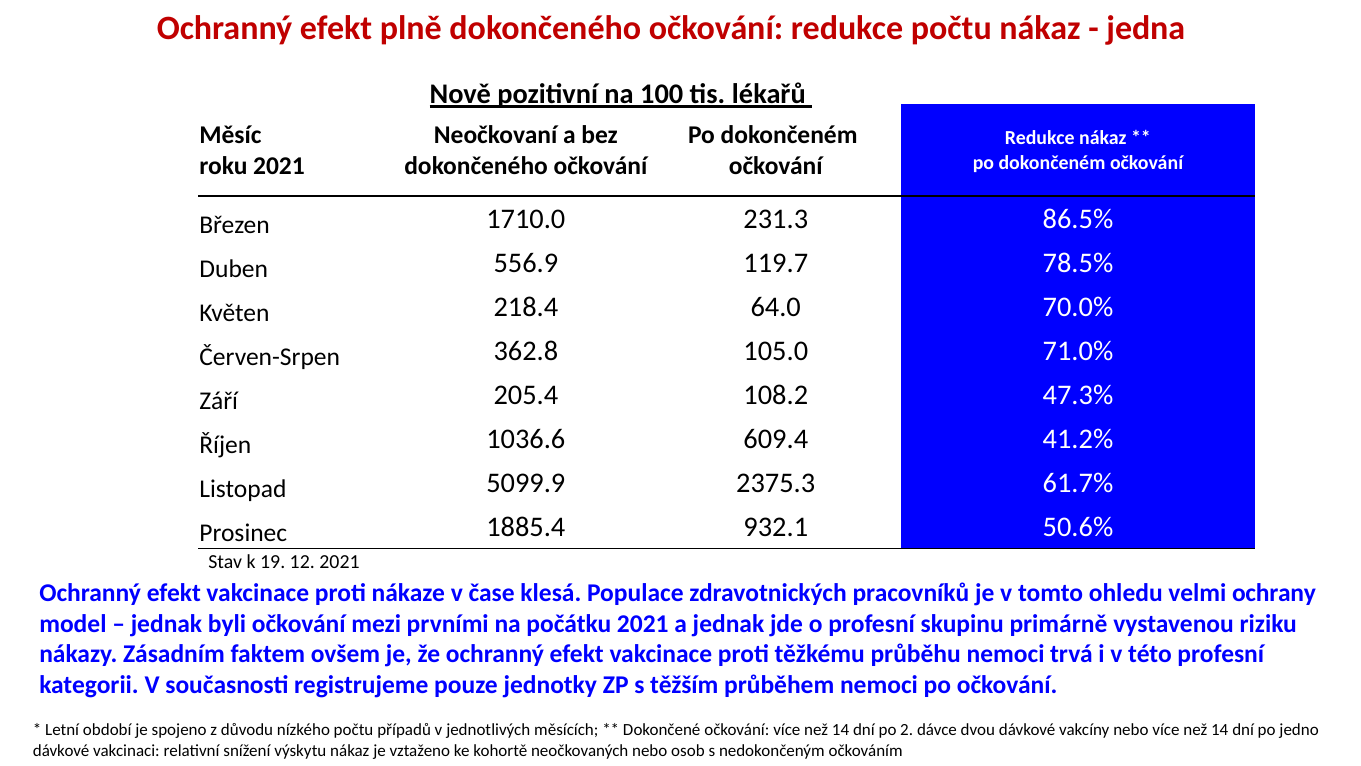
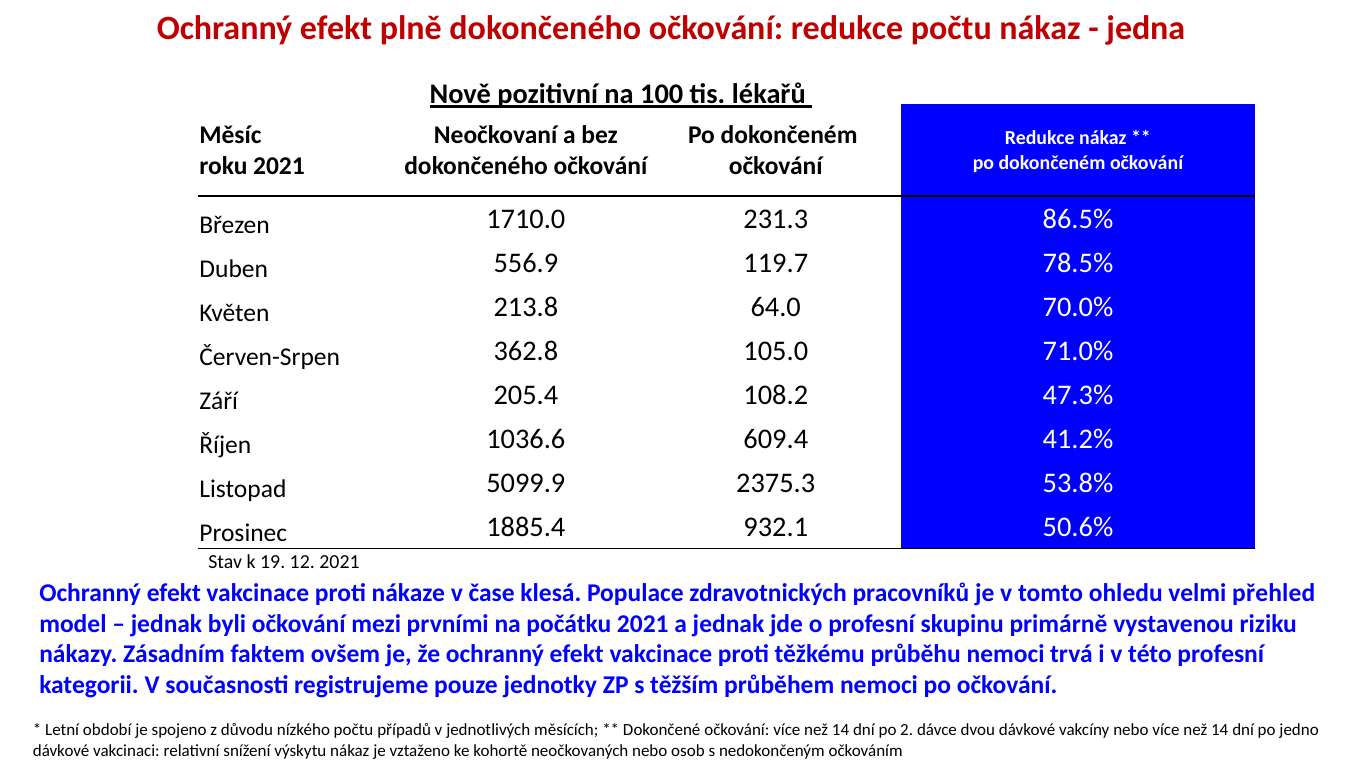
218.4: 218.4 -> 213.8
61.7%: 61.7% -> 53.8%
ochrany: ochrany -> přehled
